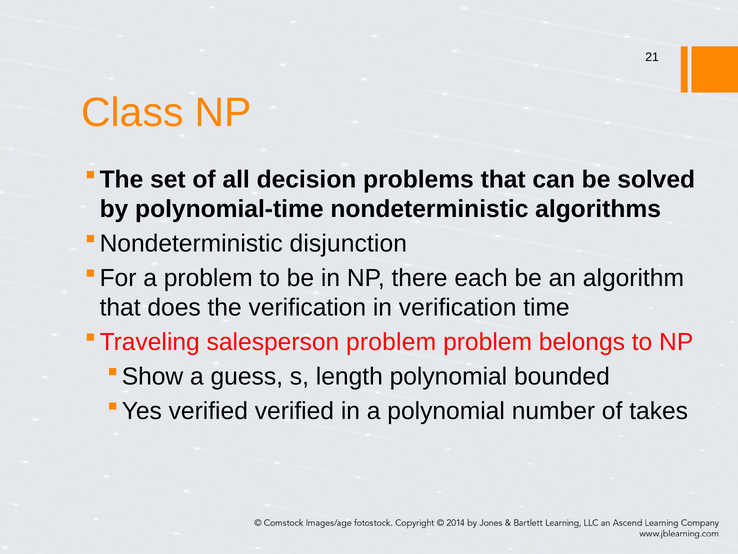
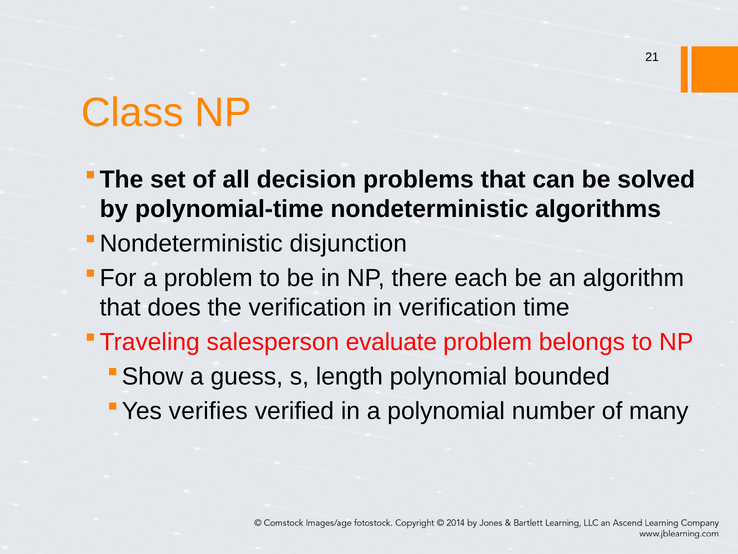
salesperson problem: problem -> evaluate
verified at (208, 411): verified -> verifies
takes: takes -> many
